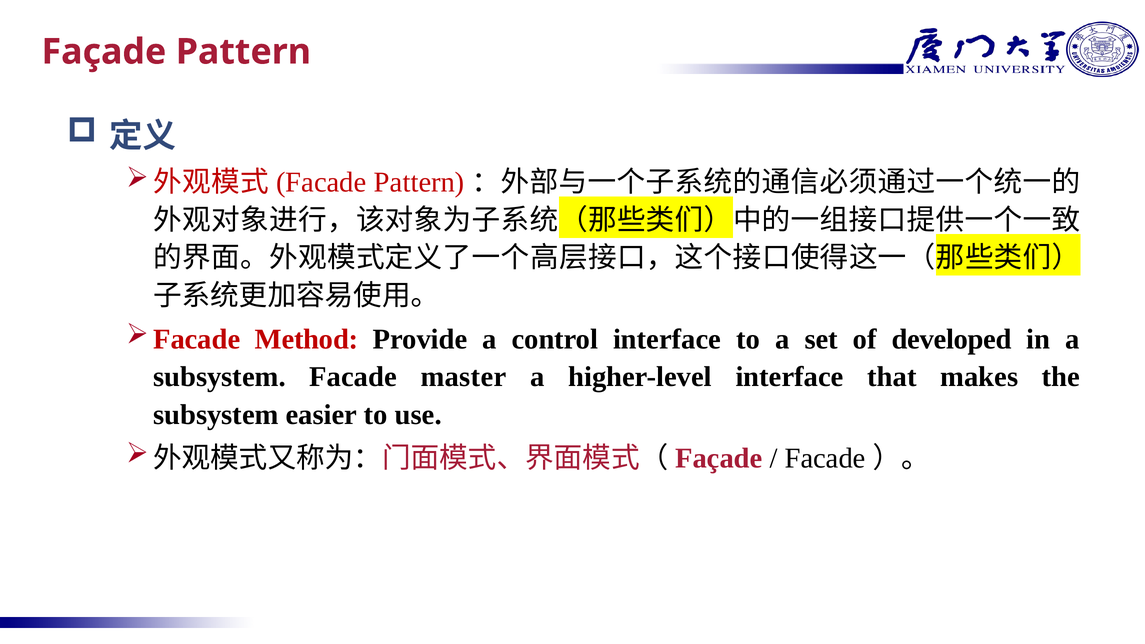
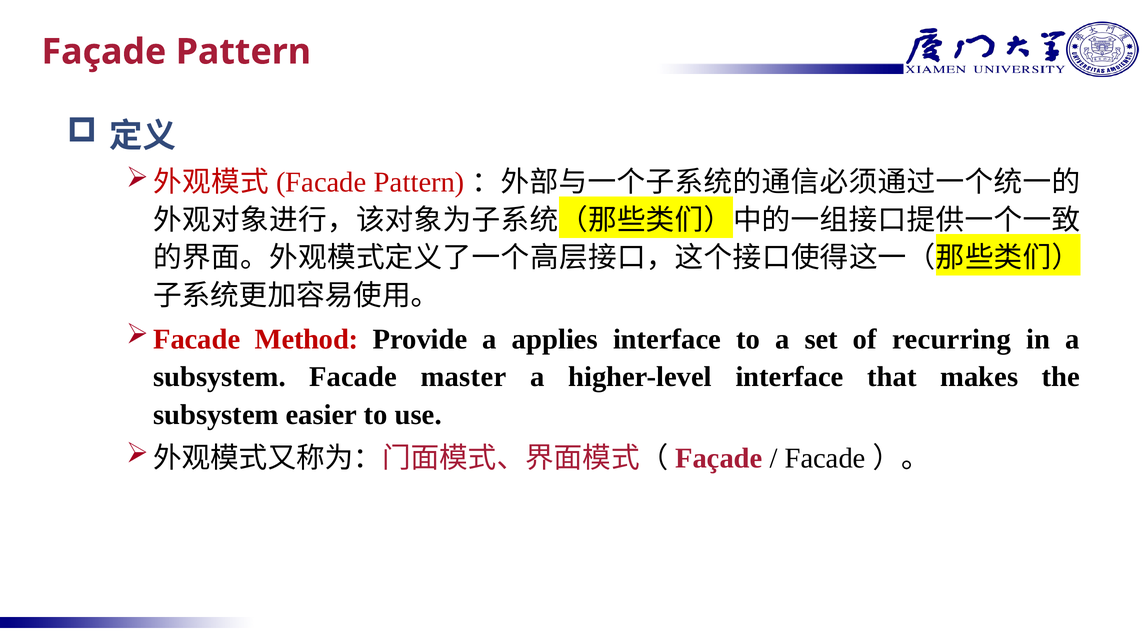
control: control -> applies
developed: developed -> recurring
